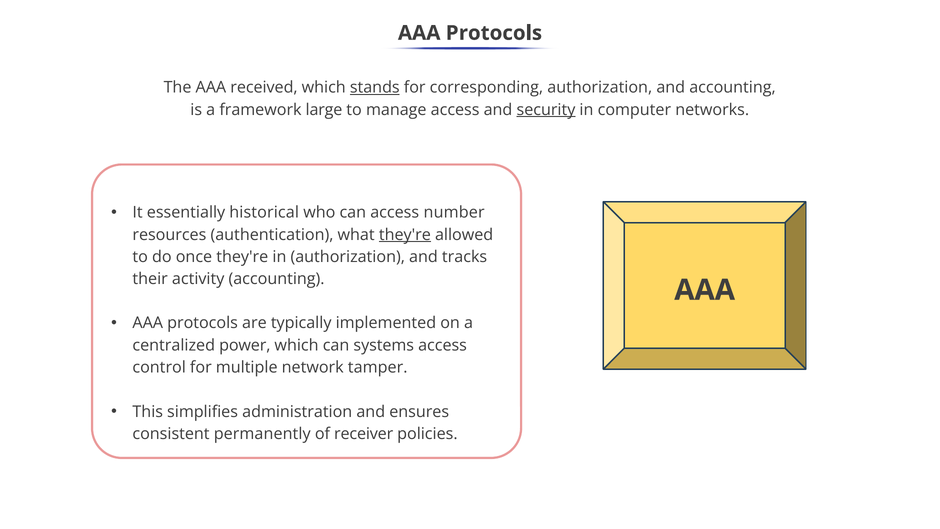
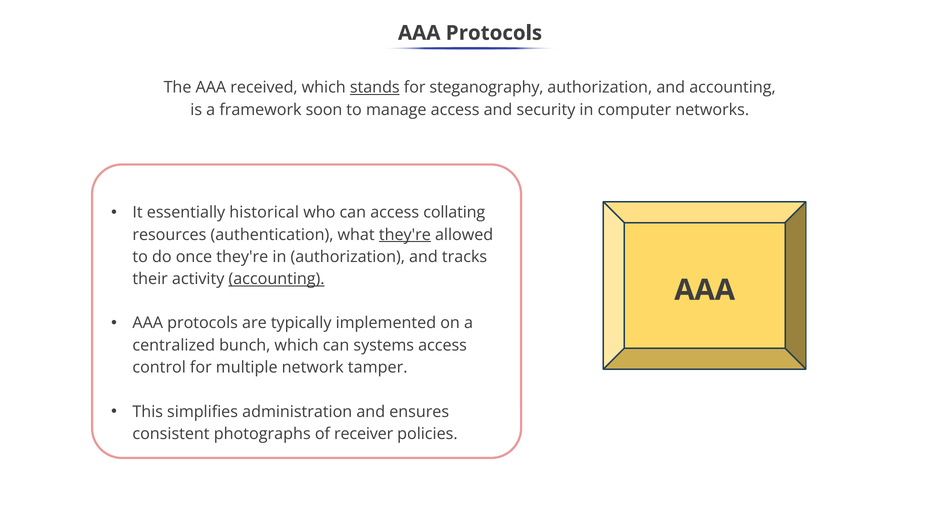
corresponding: corresponding -> steganography
large: large -> soon
security underline: present -> none
number: number -> collating
accounting at (277, 279) underline: none -> present
power: power -> bunch
permanently: permanently -> photographs
